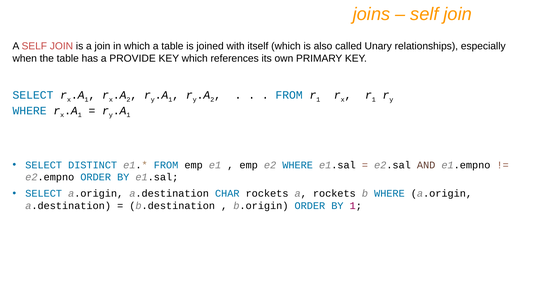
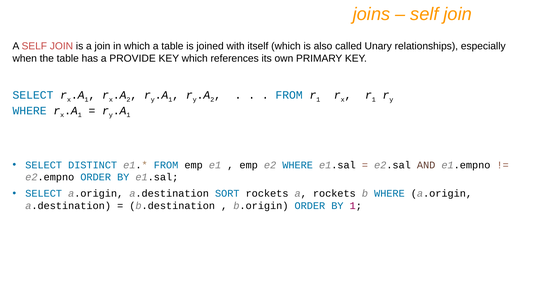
CHAR: CHAR -> SORT
